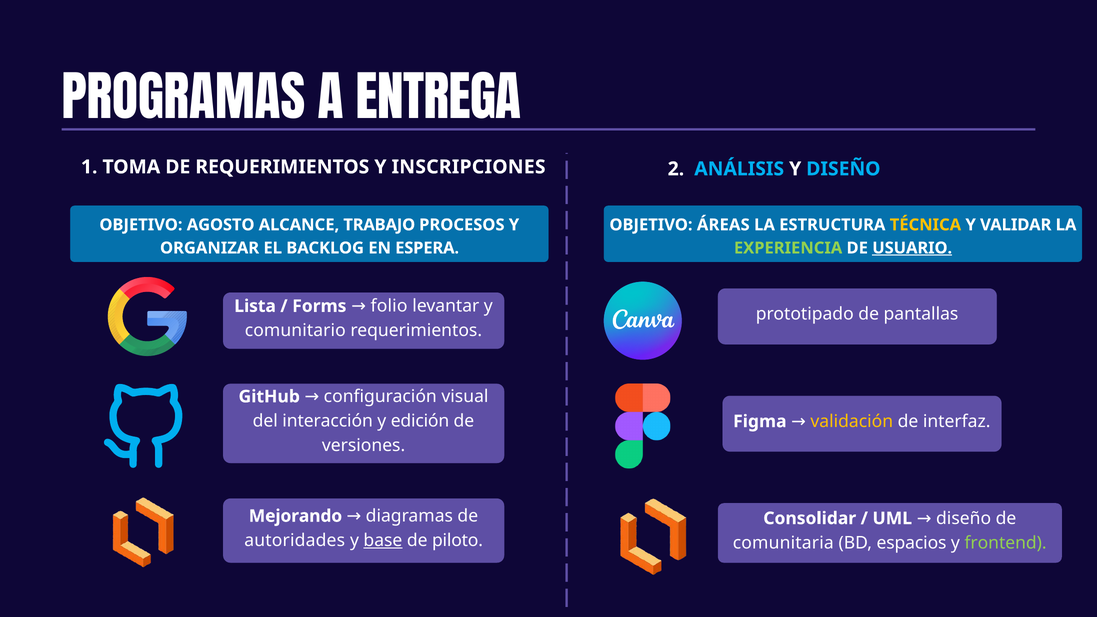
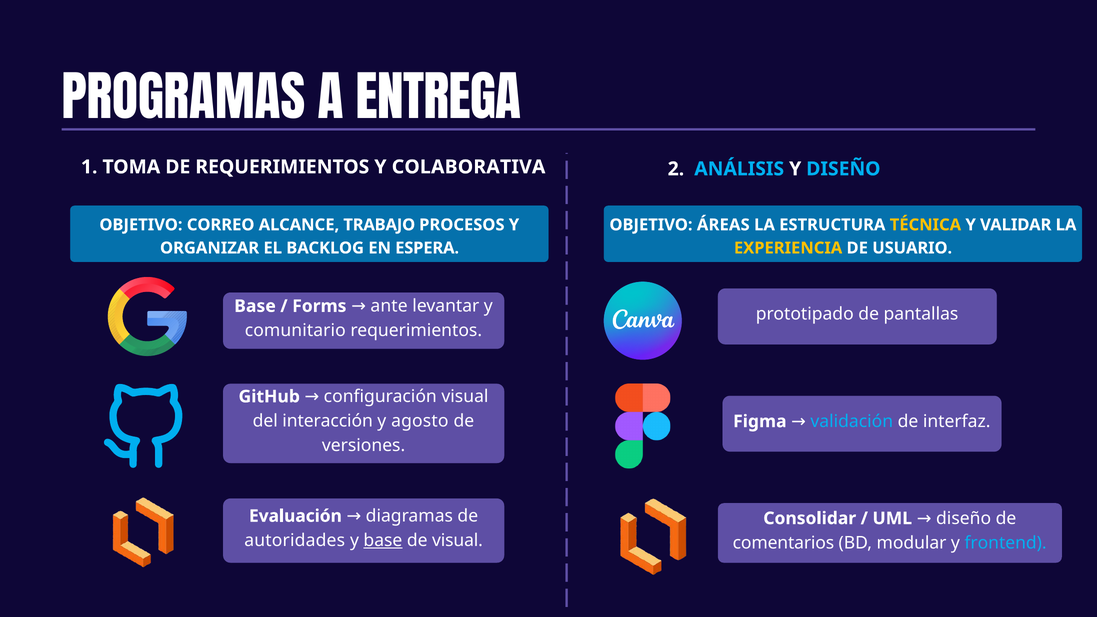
INSCRIPCIONES: INSCRIPCIONES -> COLABORATIVA
AGOSTO: AGOSTO -> CORREO
EXPERIENCIA colour: light green -> yellow
USUARIO underline: present -> none
Lista at (255, 306): Lista -> Base
folio: folio -> ante
edición: edición -> agosto
validación colour: yellow -> light blue
Mejorando: Mejorando -> Evaluación
de piloto: piloto -> visual
comunitaria: comunitaria -> comentarios
espacios: espacios -> modular
frontend colour: light green -> light blue
